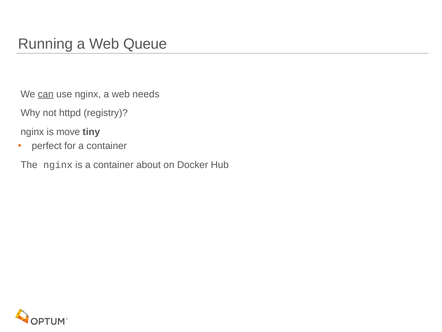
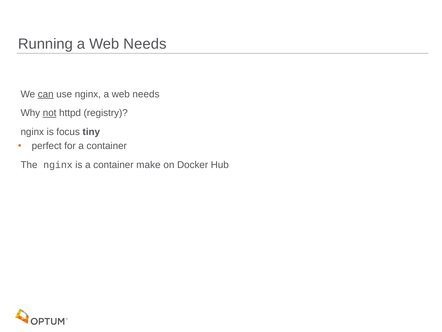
Running a Web Queue: Queue -> Needs
not underline: none -> present
move: move -> focus
about: about -> make
